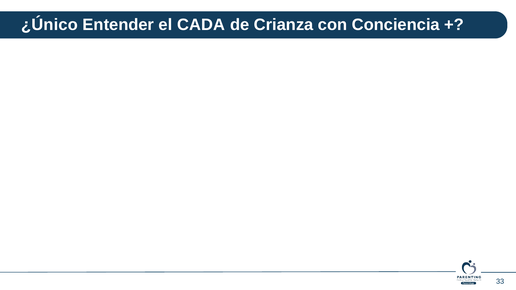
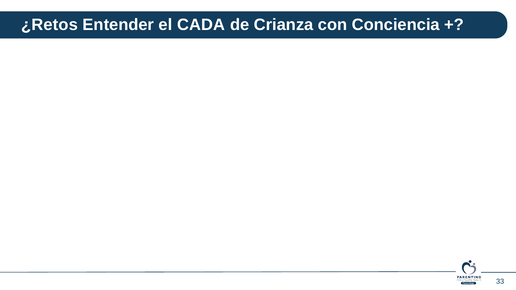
¿Único: ¿Único -> ¿Retos
